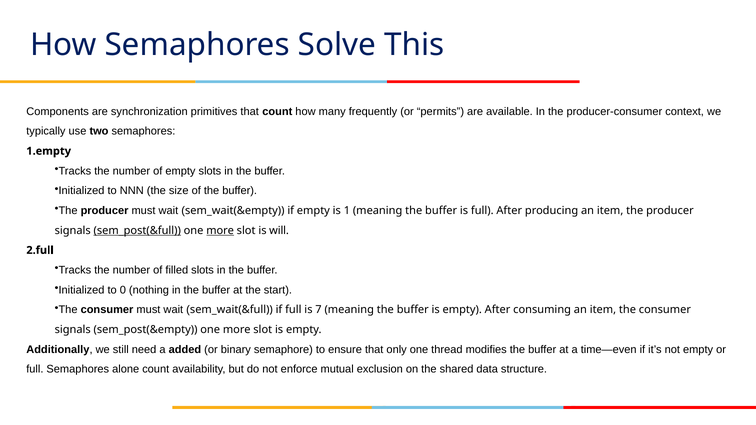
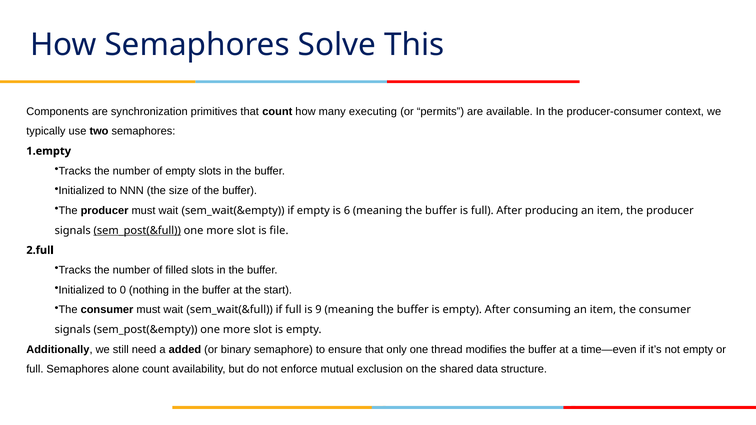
frequently: frequently -> executing
1: 1 -> 6
more at (220, 231) underline: present -> none
will: will -> file
7: 7 -> 9
